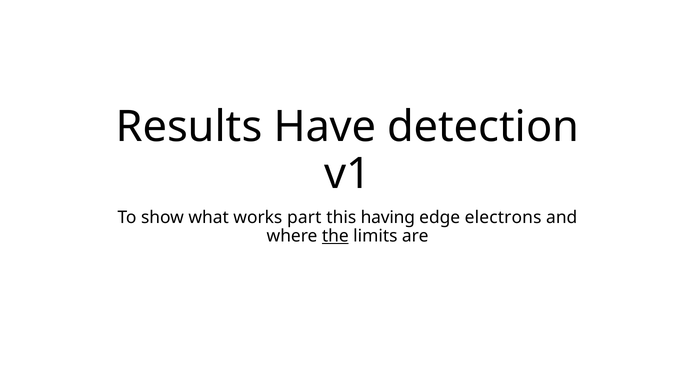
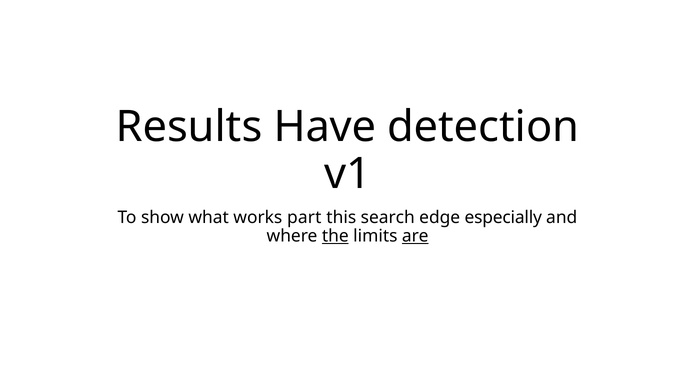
having: having -> search
electrons: electrons -> especially
are underline: none -> present
